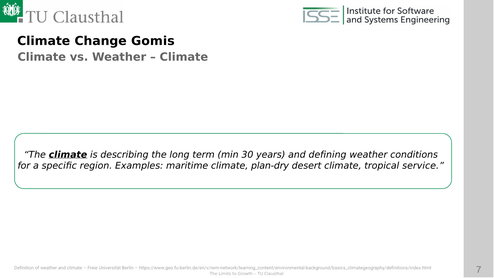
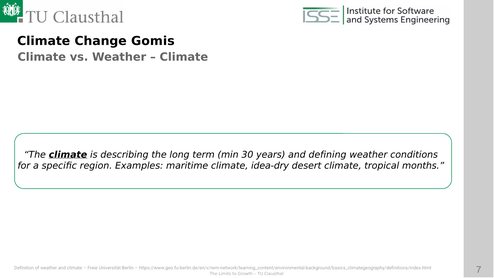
plan-dry: plan-dry -> idea-dry
service: service -> months
